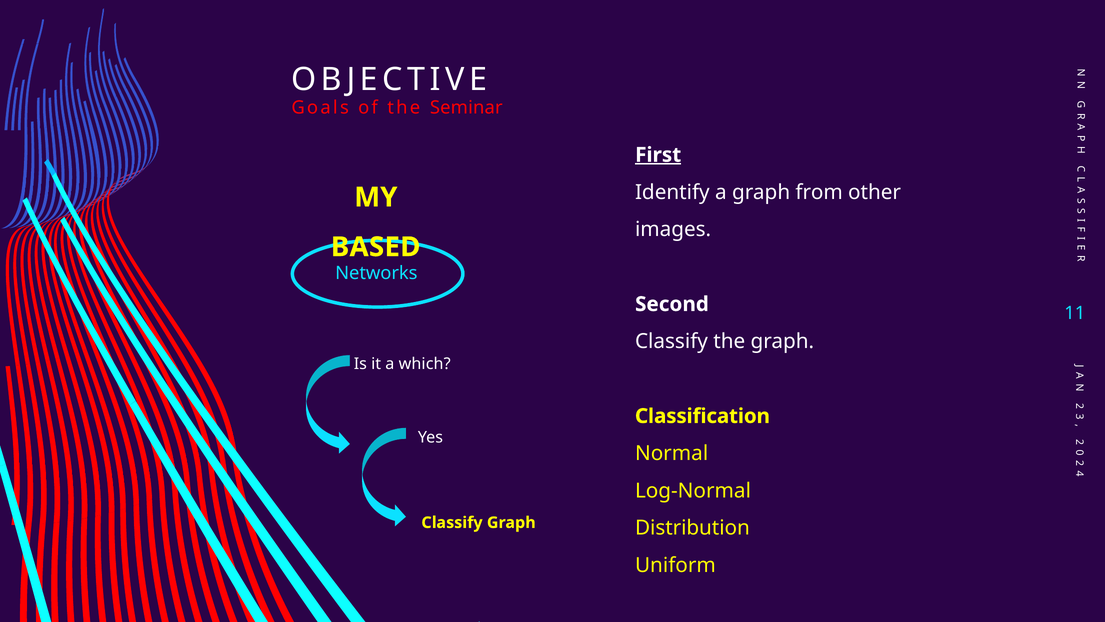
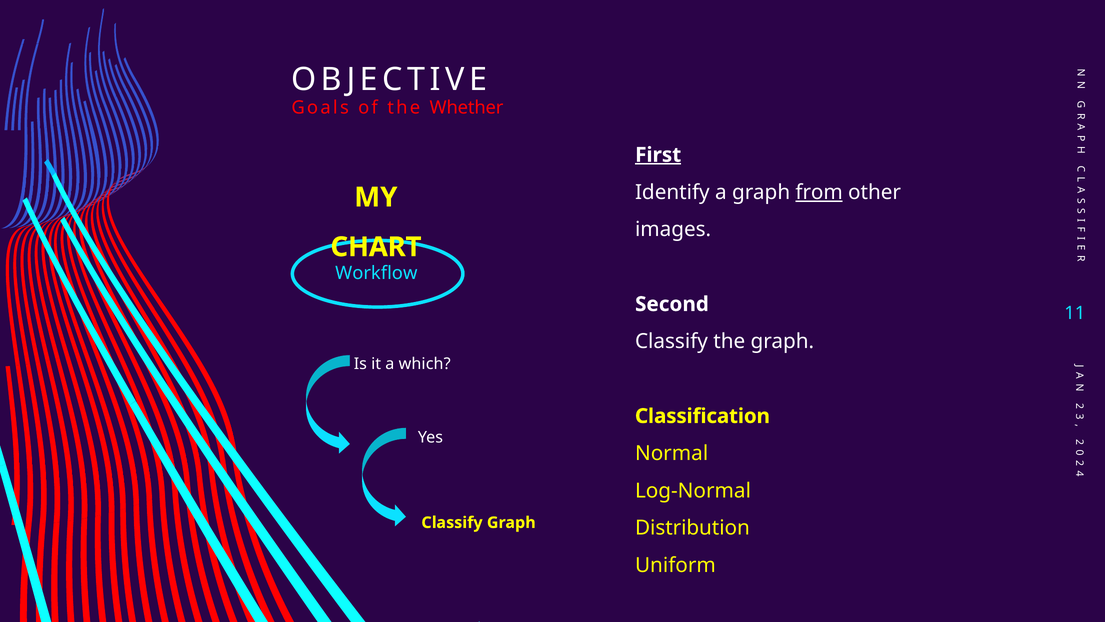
Seminar: Seminar -> Whether
from underline: none -> present
BASED: BASED -> CHART
Networks: Networks -> Workflow
